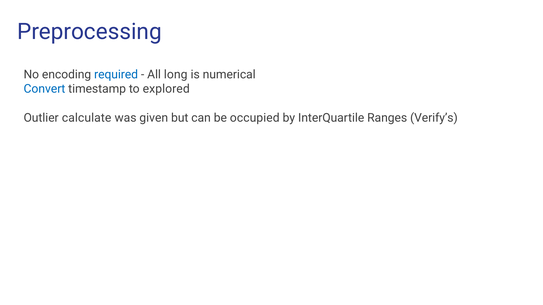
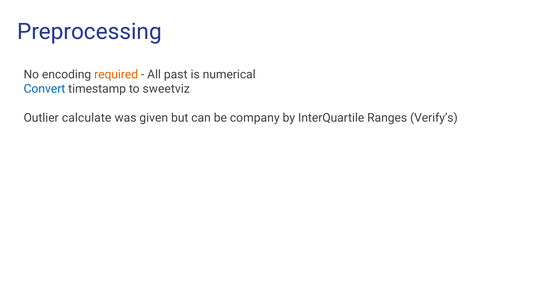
required colour: blue -> orange
long: long -> past
explored: explored -> sweetviz
occupied: occupied -> company
